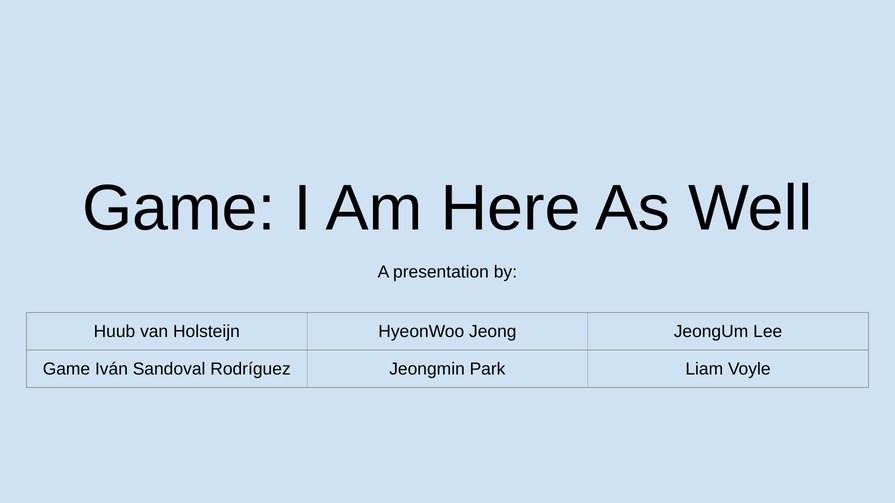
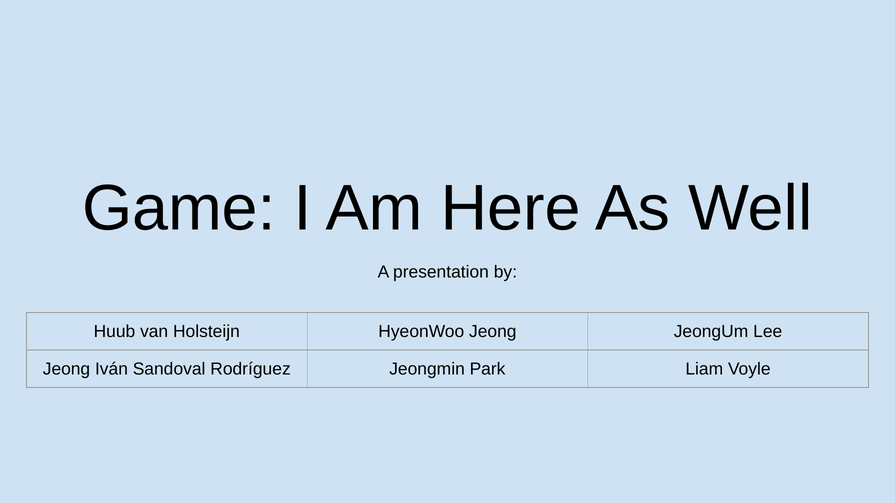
Game at (66, 369): Game -> Jeong
